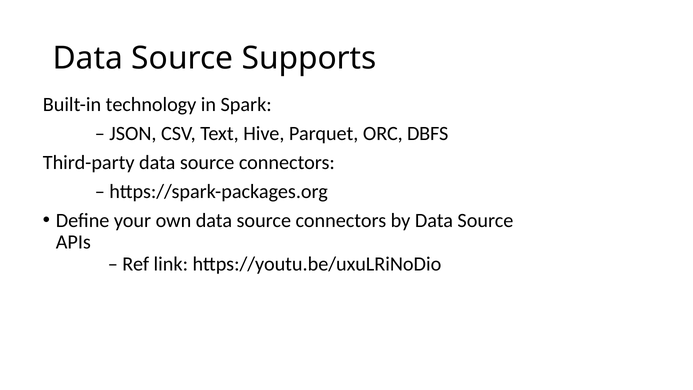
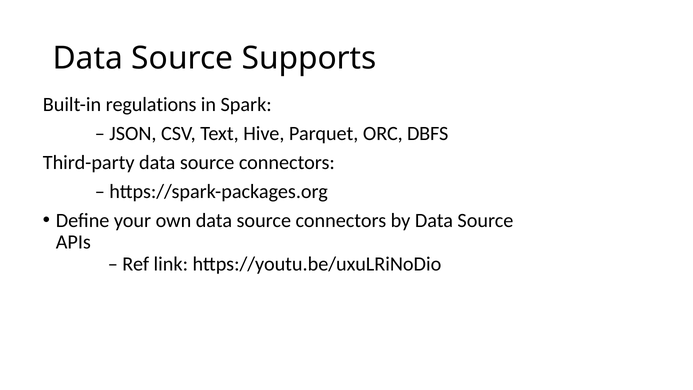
technology: technology -> regulations
